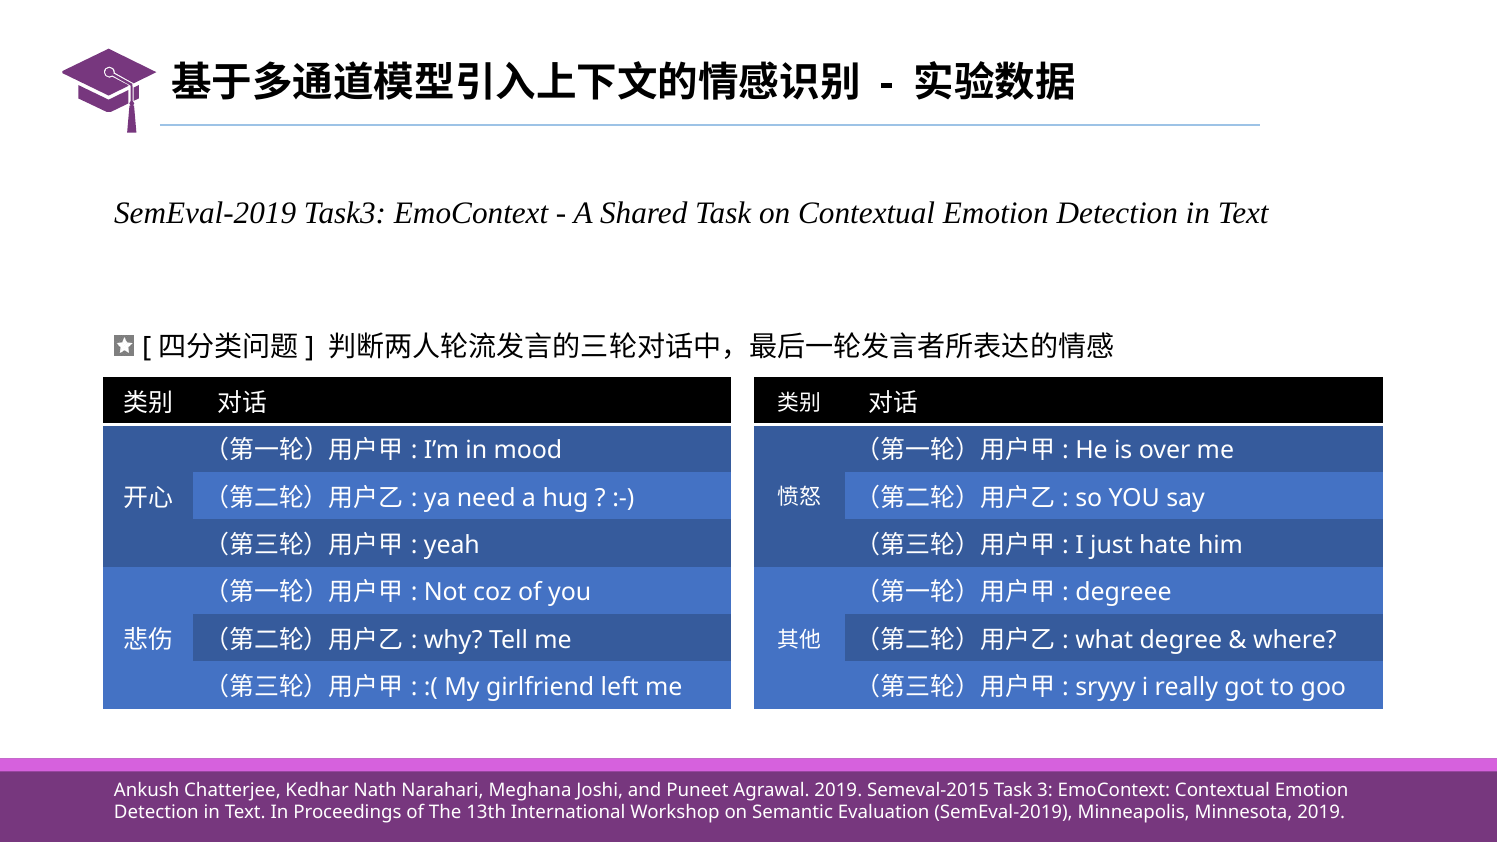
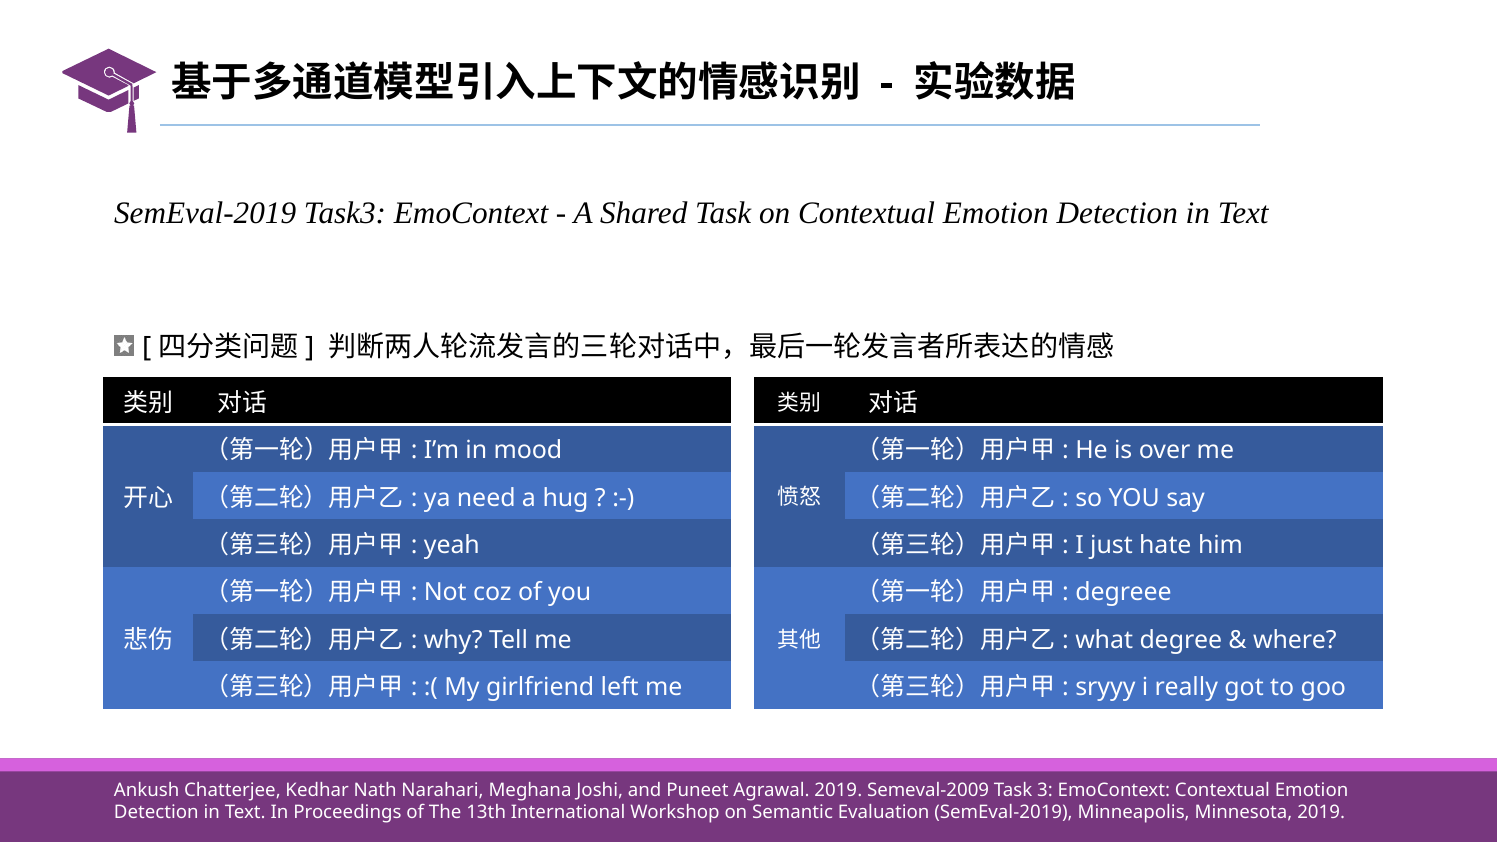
Semeval-2015: Semeval-2015 -> Semeval-2009
